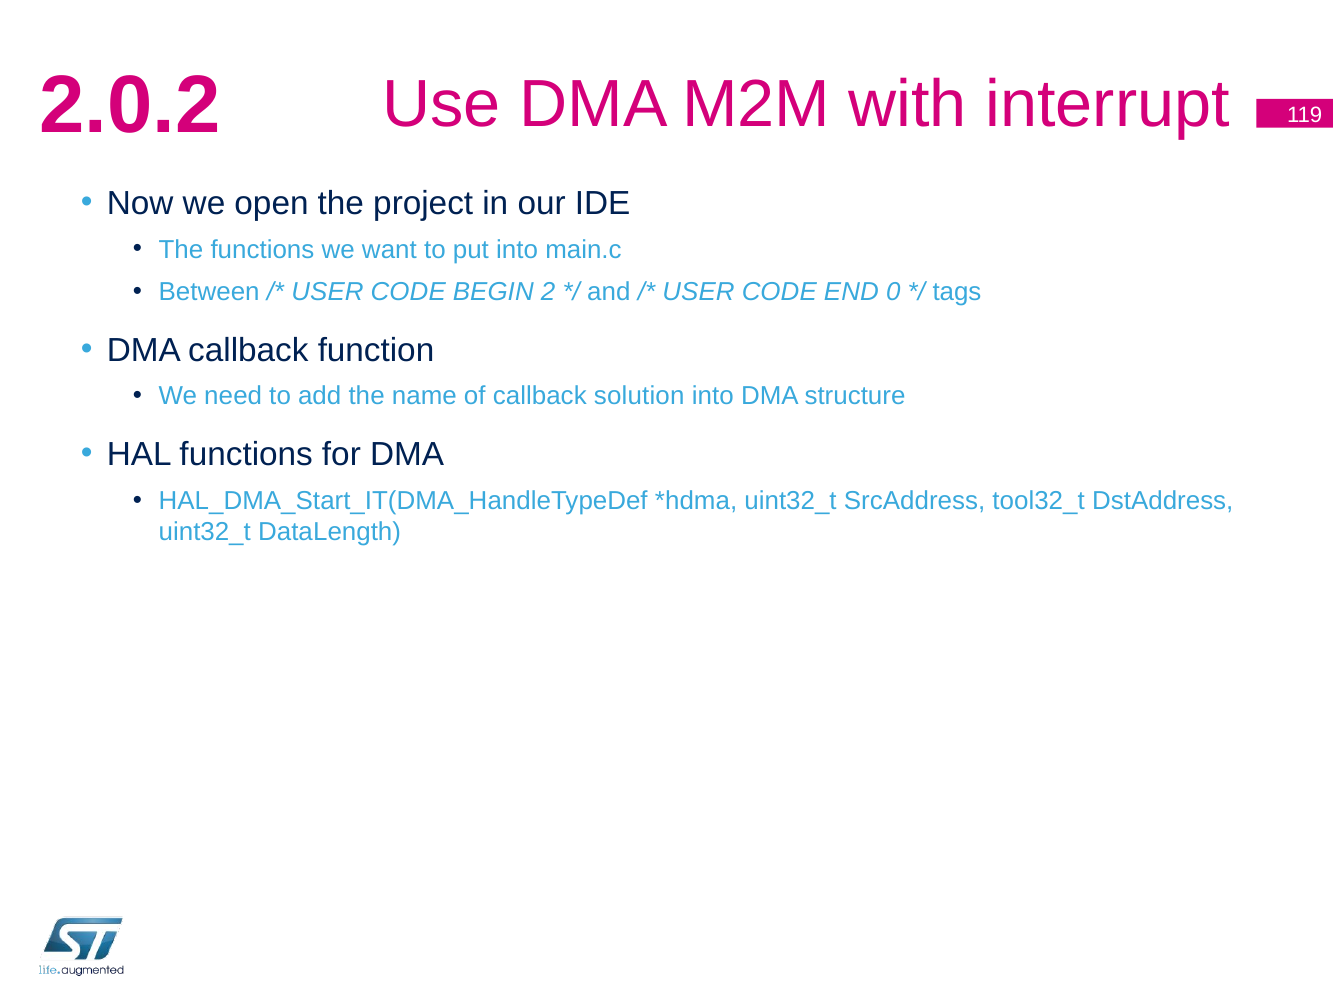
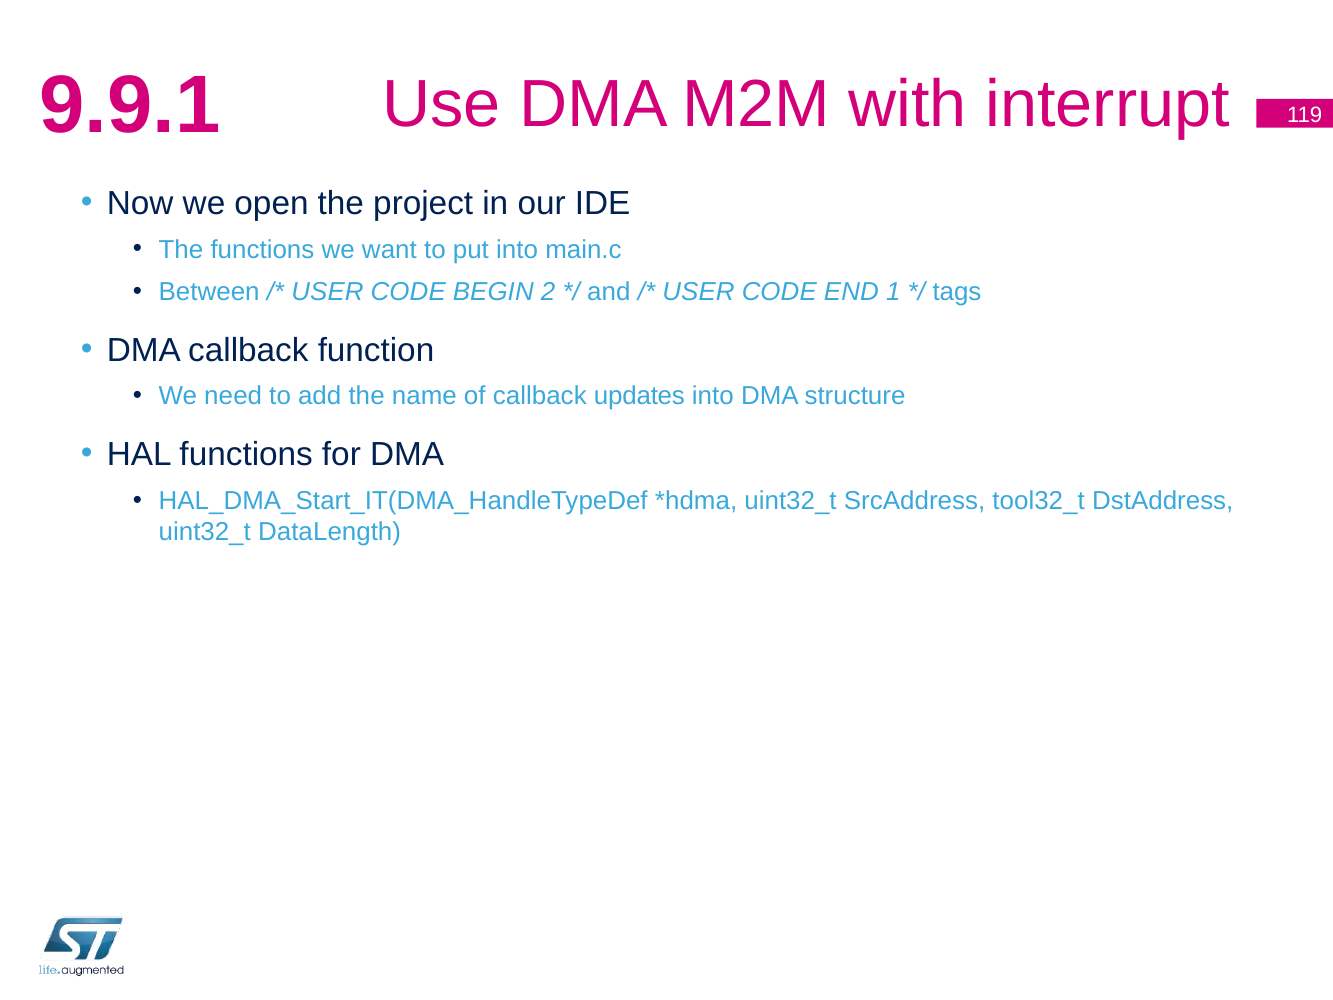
2.0.2: 2.0.2 -> 9.9.1
0: 0 -> 1
solution: solution -> updates
